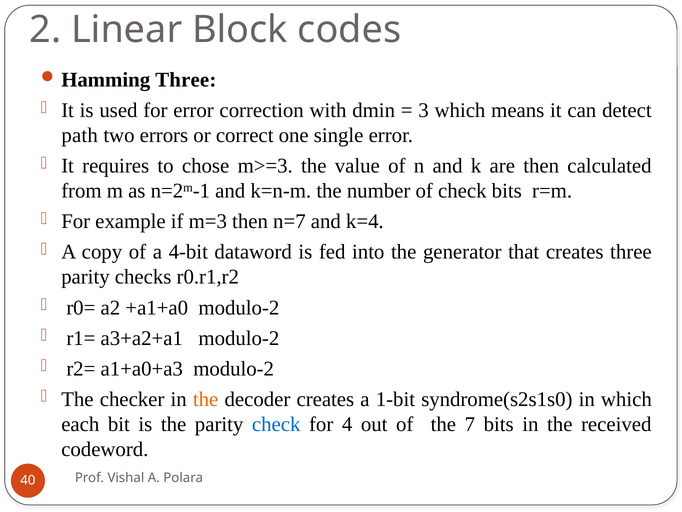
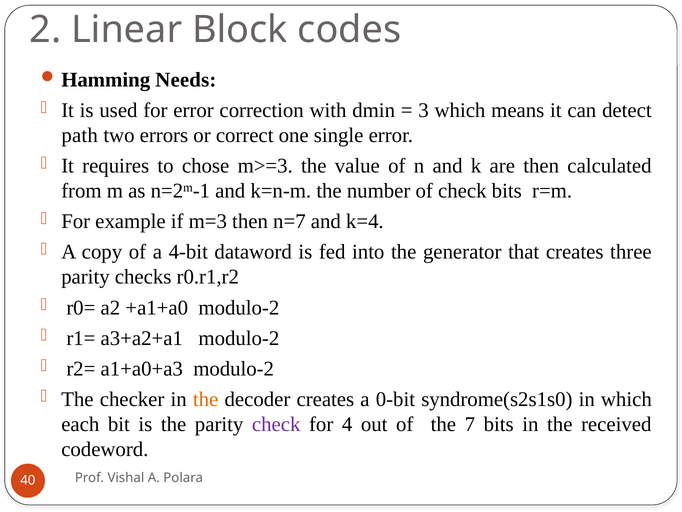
Three at (186, 80): Three -> Needs
1-bit: 1-bit -> 0-bit
check at (276, 424) colour: blue -> purple
